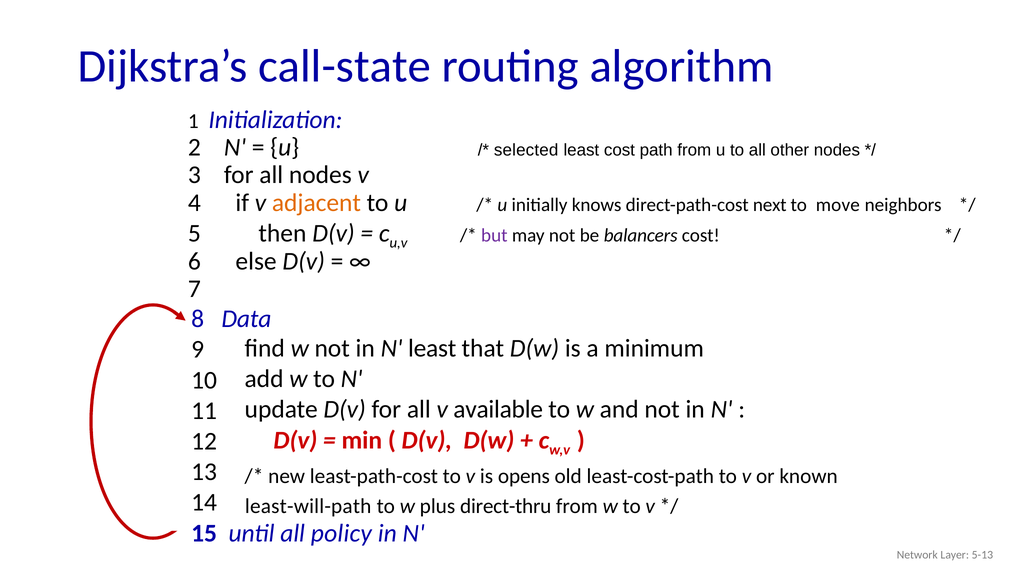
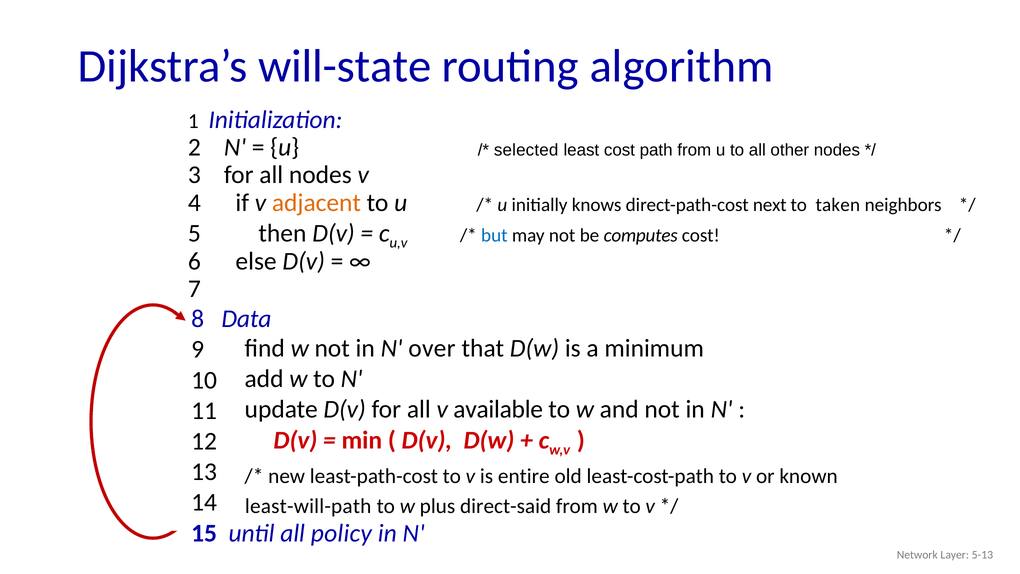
call-state: call-state -> will-state
move: move -> taken
but colour: purple -> blue
balancers: balancers -> computes
N least: least -> over
opens: opens -> entire
direct-thru: direct-thru -> direct-said
